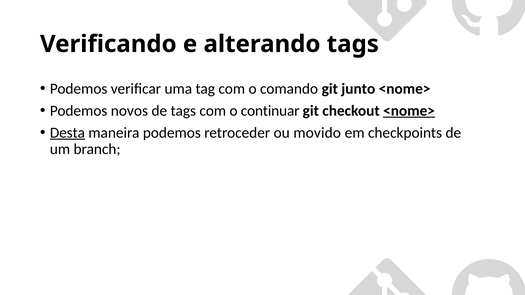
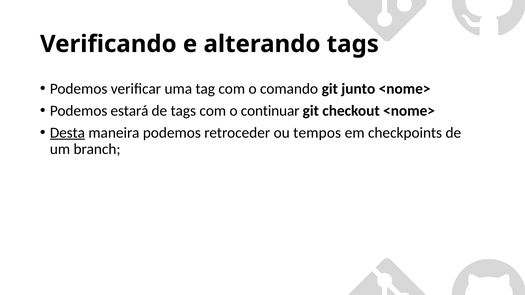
novos: novos -> estará
<nome> at (409, 111) underline: present -> none
movido: movido -> tempos
